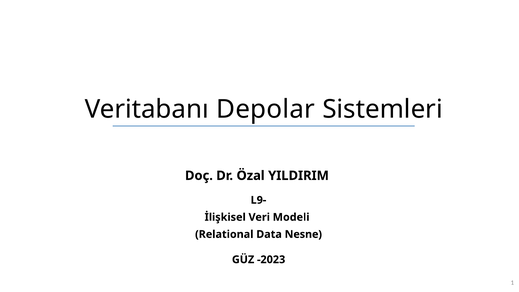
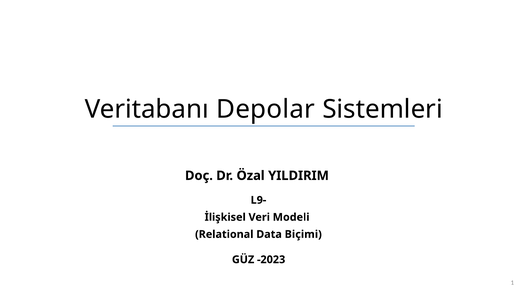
Nesne: Nesne -> Biçimi
